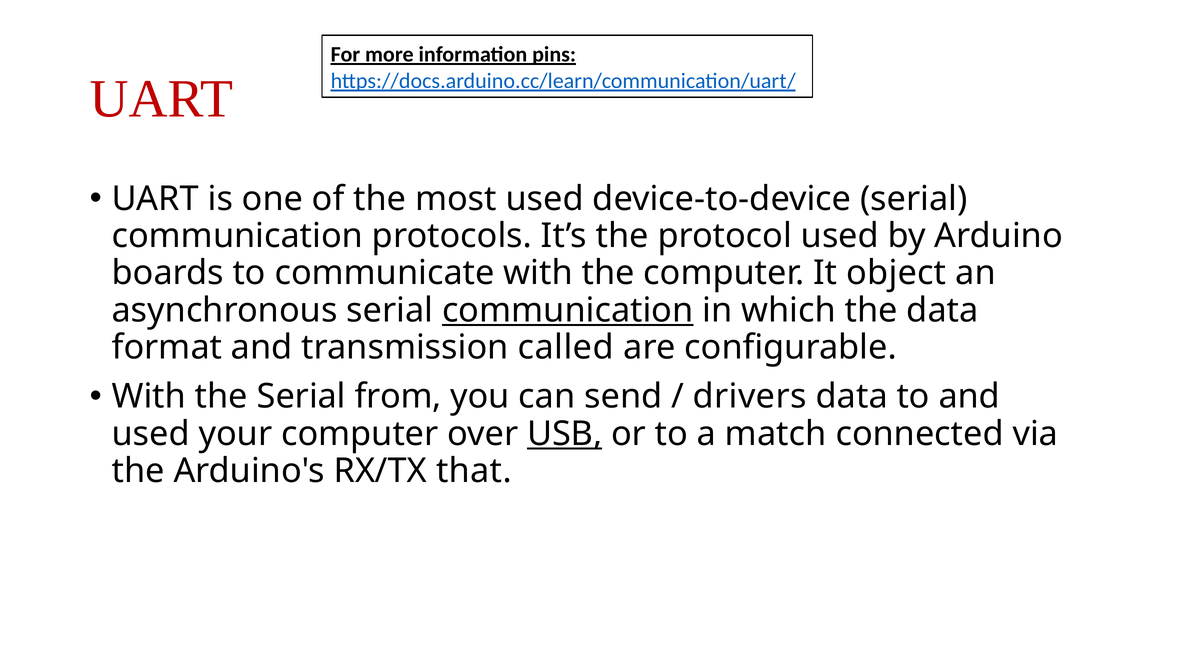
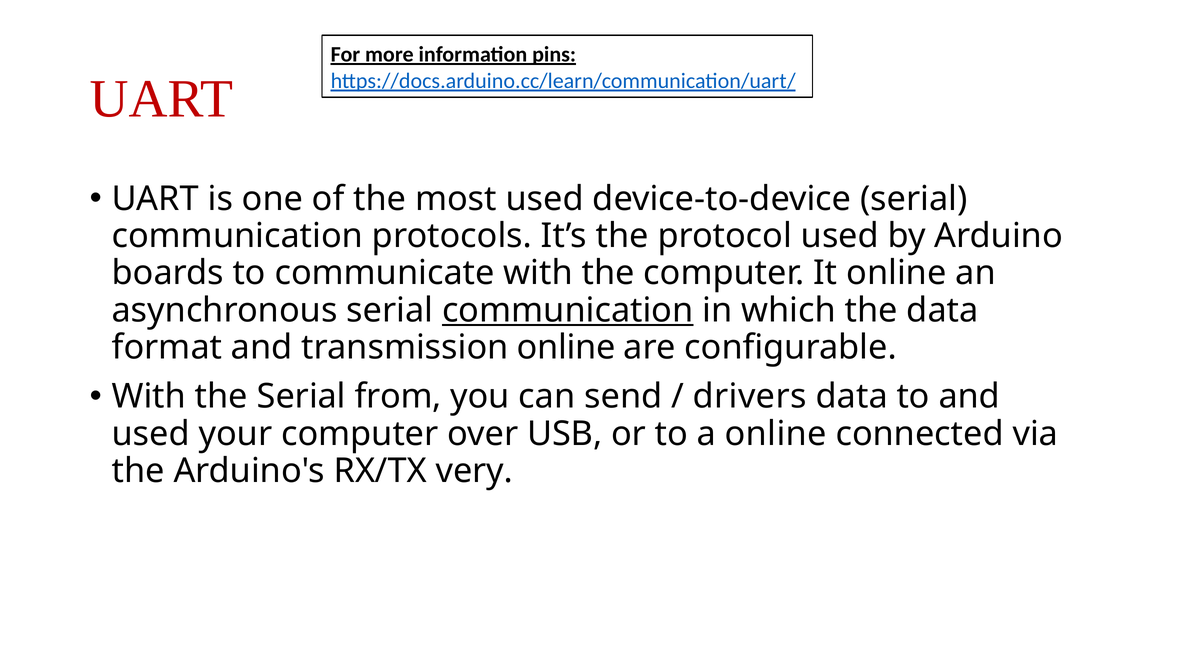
It object: object -> online
transmission called: called -> online
USB underline: present -> none
a match: match -> online
that: that -> very
